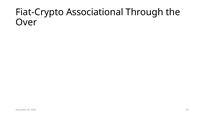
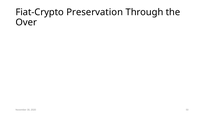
Associational: Associational -> Preservation
